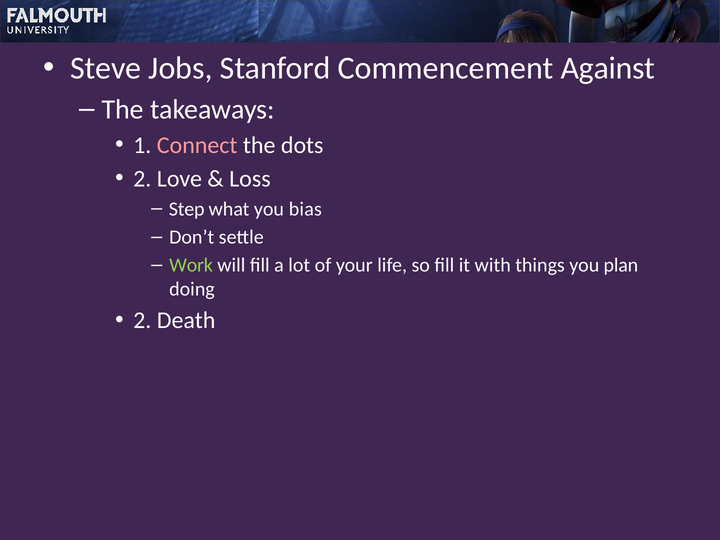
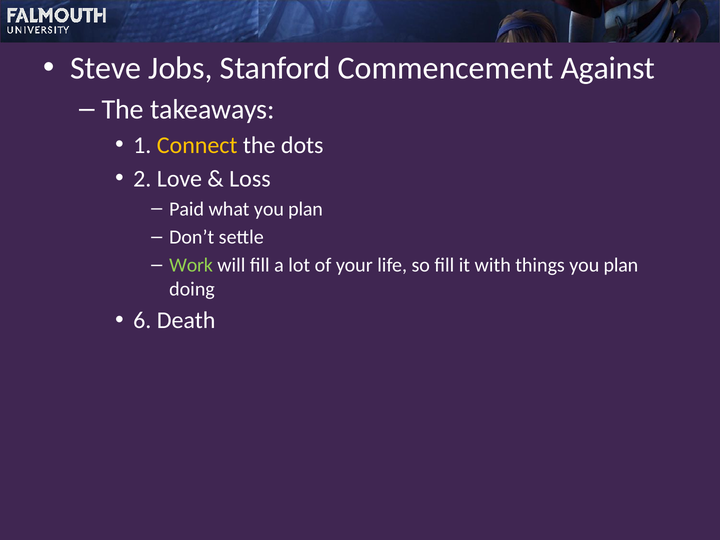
Connect colour: pink -> yellow
Step: Step -> Paid
what you bias: bias -> plan
2 at (142, 321): 2 -> 6
